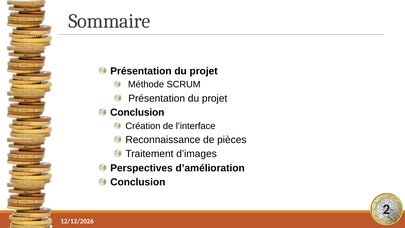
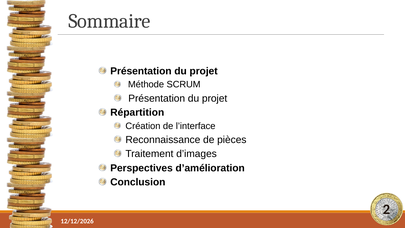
Conclusion at (137, 112): Conclusion -> Répartition
